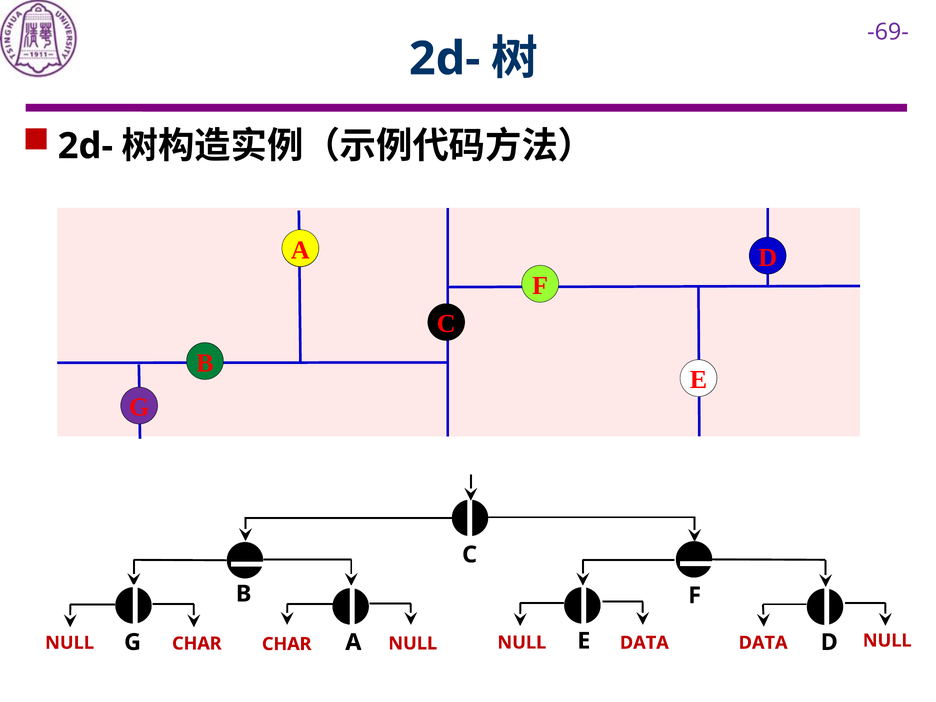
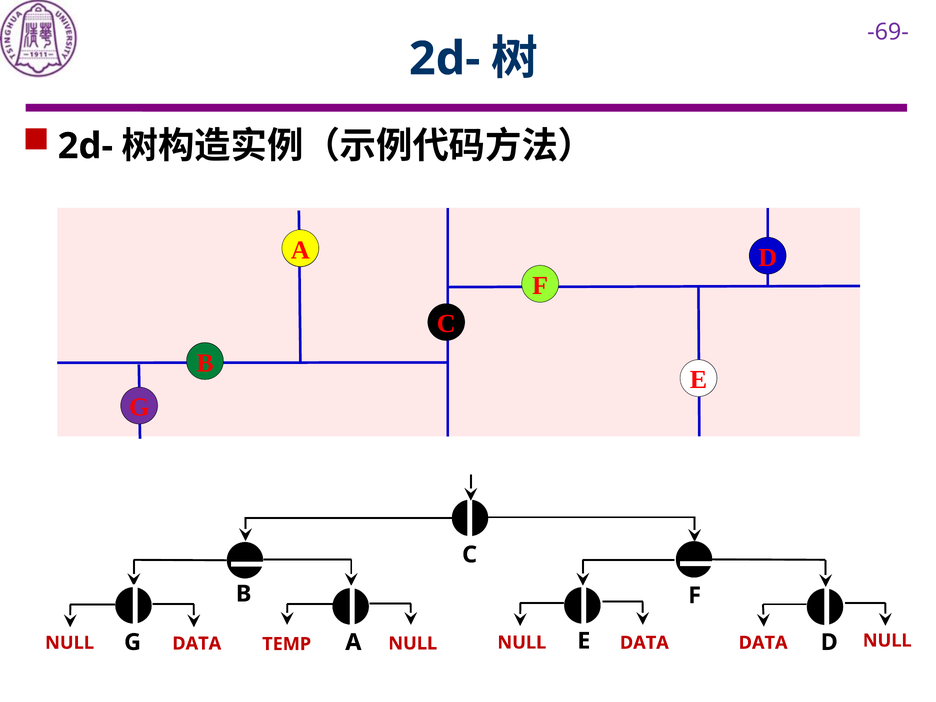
CHAR at (197, 644): CHAR -> DATA
CHAR at (287, 644): CHAR -> TEMP
